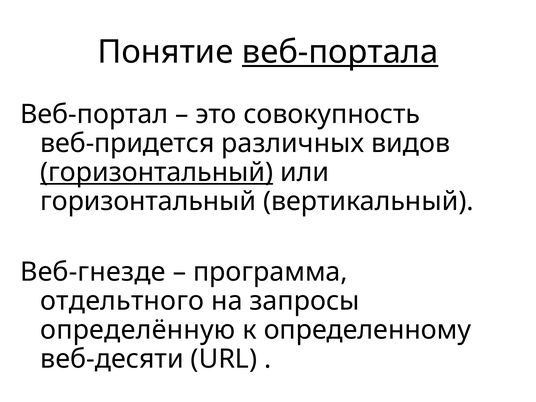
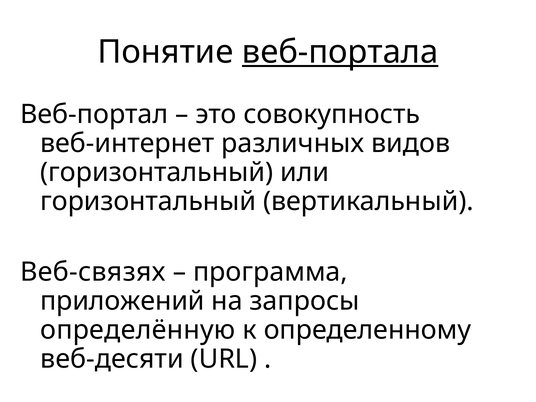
веб-придется: веб-придется -> веб-интернет
горизонтальный at (157, 172) underline: present -> none
Веб-гнезде: Веб-гнезде -> Веб-связях
отдельтного: отдельтного -> приложений
